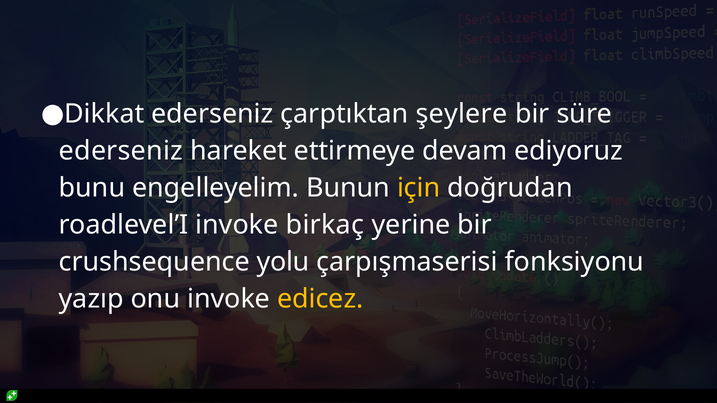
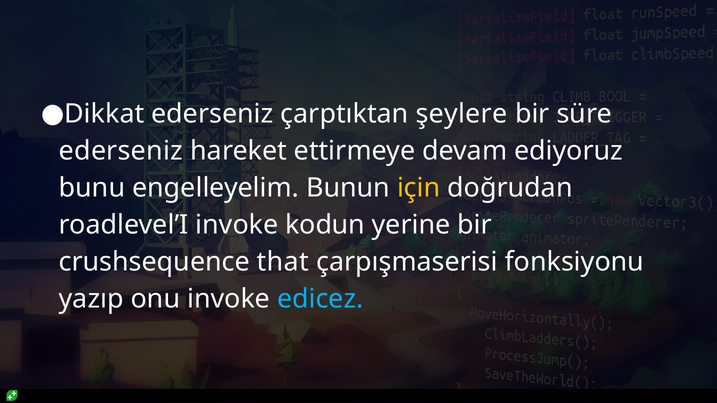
birkaç: birkaç -> kodun
yolu: yolu -> that
edicez colour: yellow -> light blue
